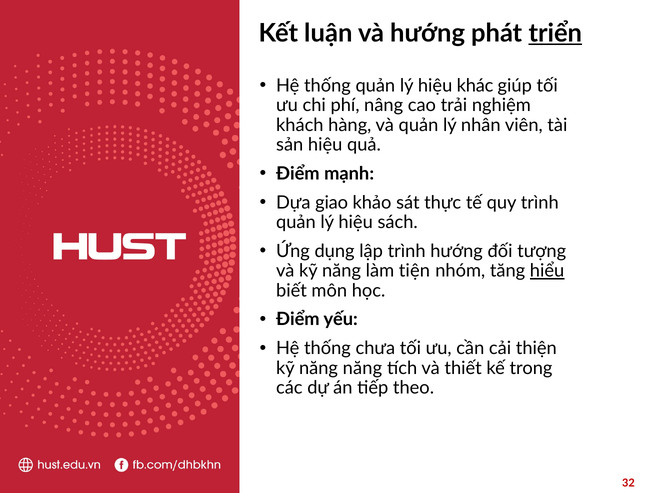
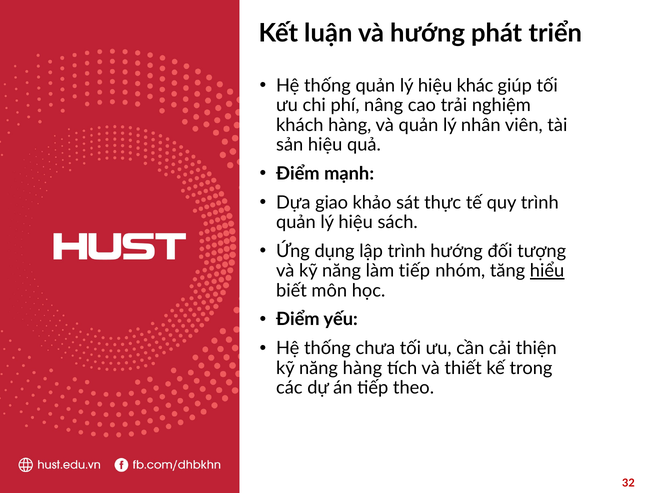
triển underline: present -> none
làm tiện: tiện -> tiếp
năng năng: năng -> hàng
